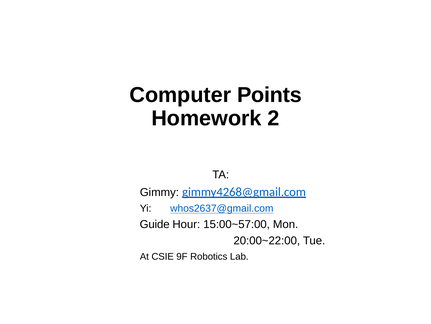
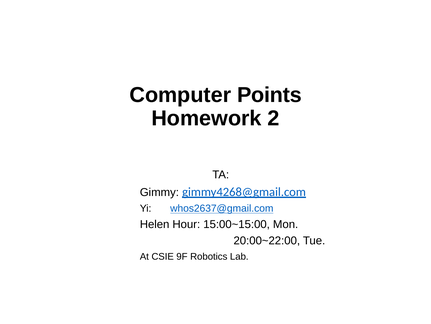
Guide: Guide -> Helen
15:00~57:00: 15:00~57:00 -> 15:00~15:00
